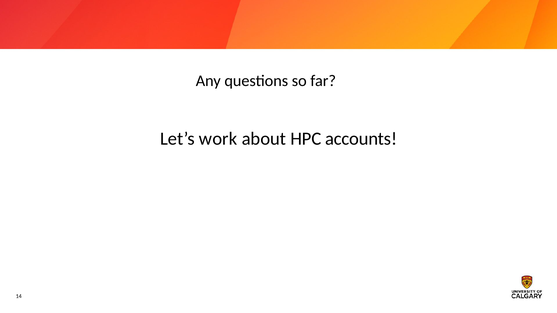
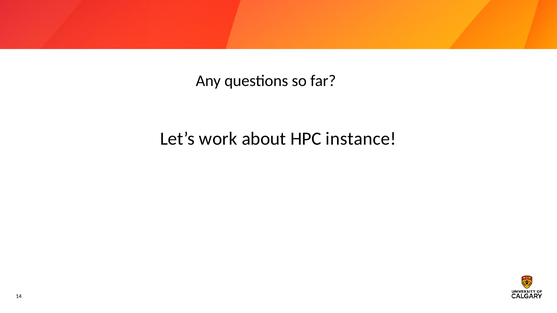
accounts: accounts -> instance
